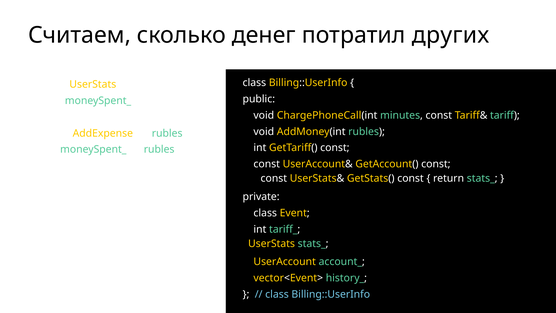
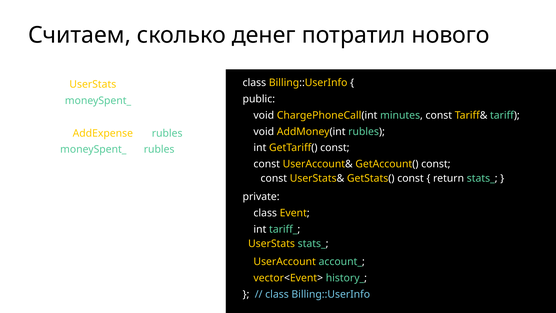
других: других -> нового
